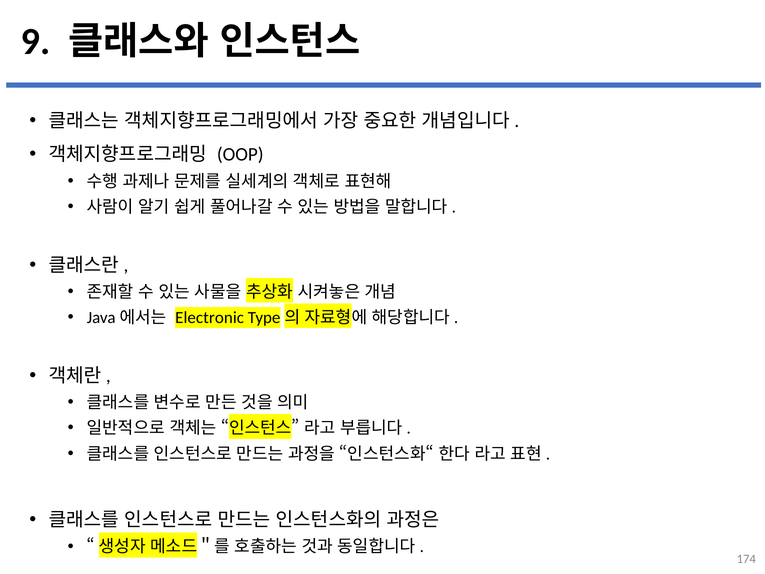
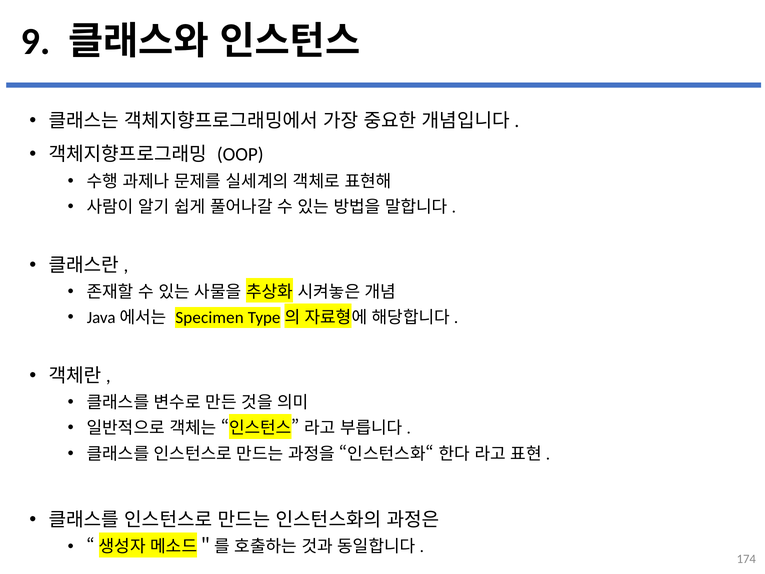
Electronic: Electronic -> Specimen
